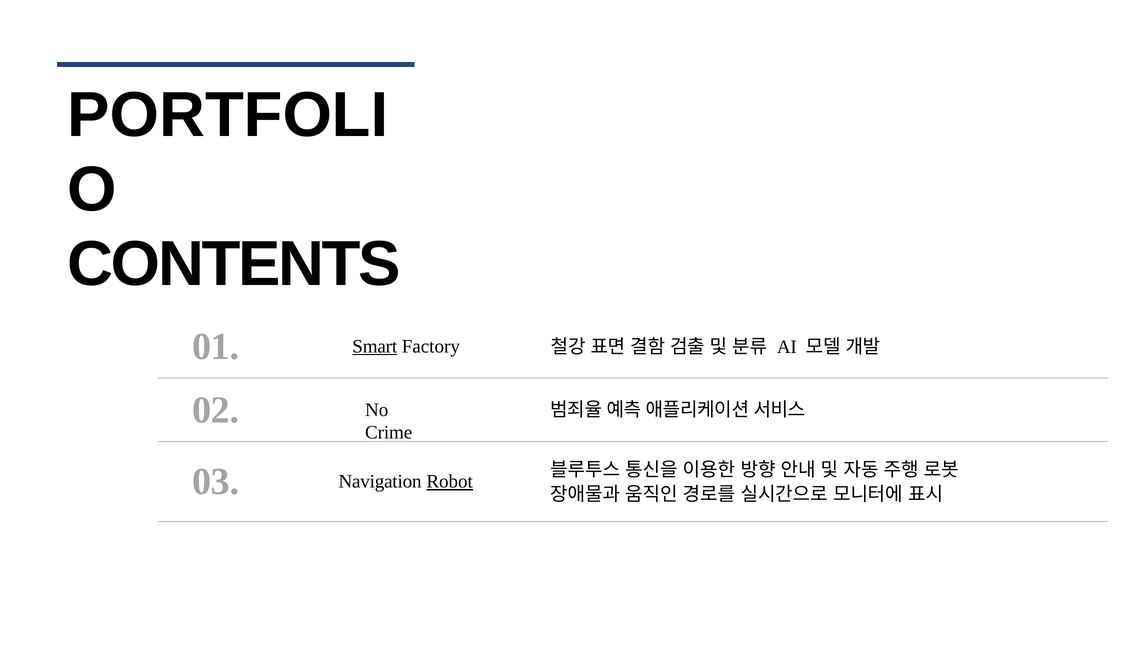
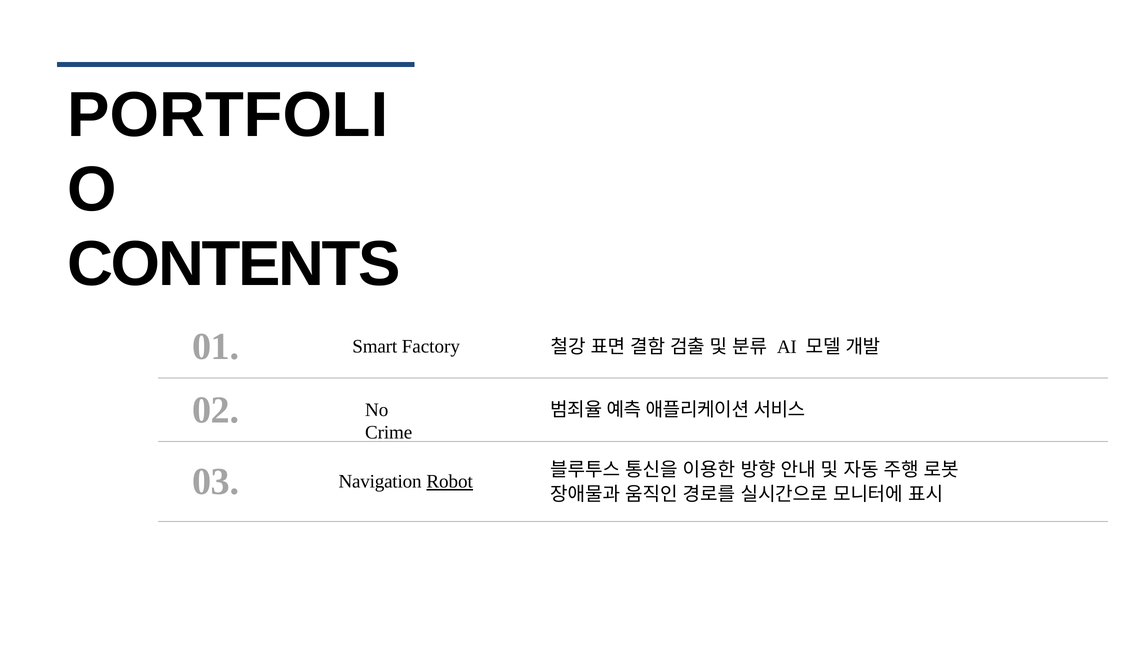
Smart underline: present -> none
